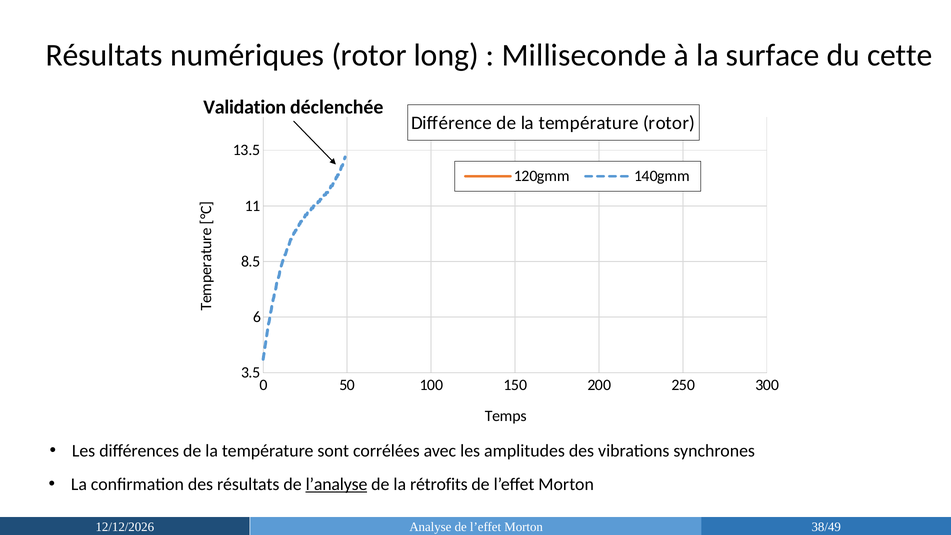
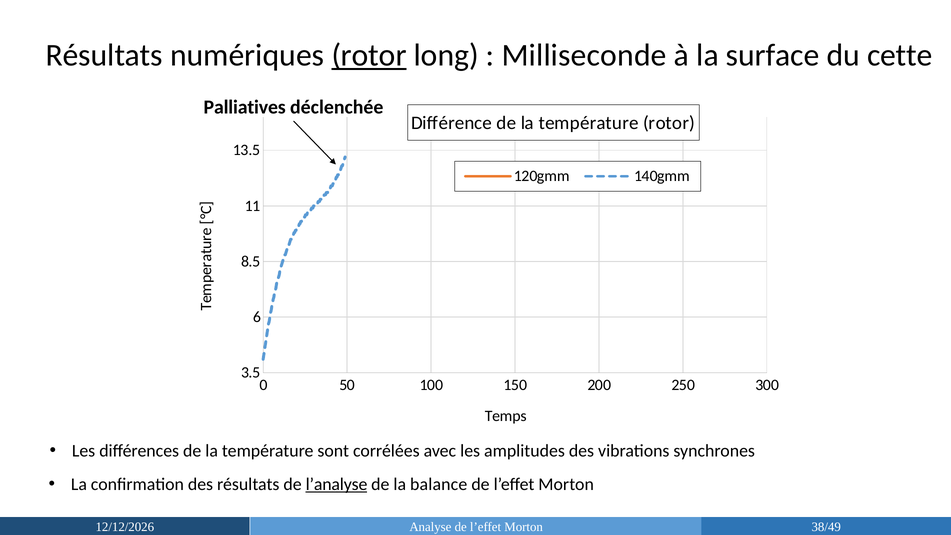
rotor at (369, 55) underline: none -> present
Validation: Validation -> Palliatives
rétrofits: rétrofits -> balance
